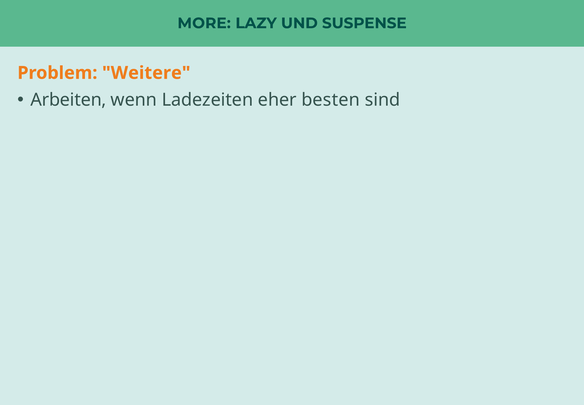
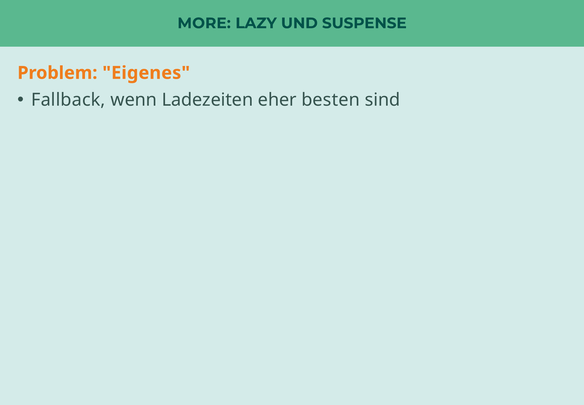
Weitere: Weitere -> Eigenes
Arbeiten: Arbeiten -> Fallback
